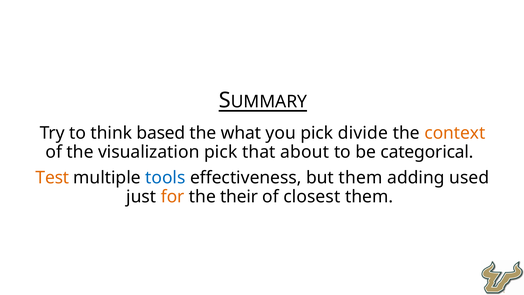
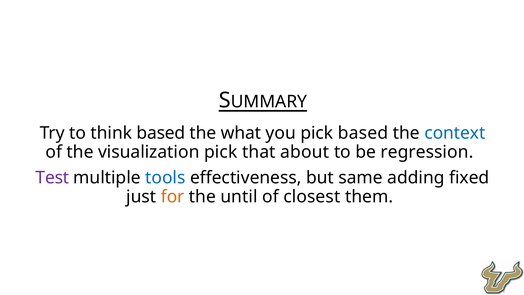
pick divide: divide -> based
context colour: orange -> blue
categorical: categorical -> regression
Test colour: orange -> purple
but them: them -> same
used: used -> fixed
their: their -> until
